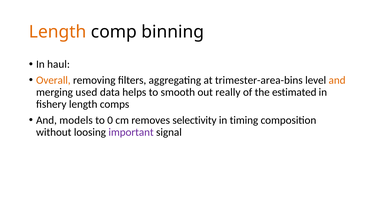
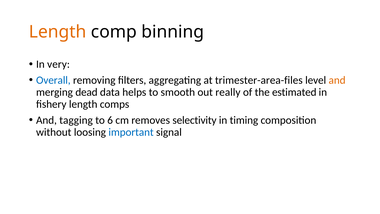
haul: haul -> very
Overall colour: orange -> blue
trimester-area-bins: trimester-area-bins -> trimester-area-files
used: used -> dead
models: models -> tagging
0: 0 -> 6
important colour: purple -> blue
